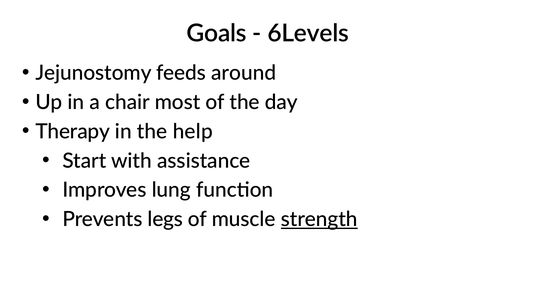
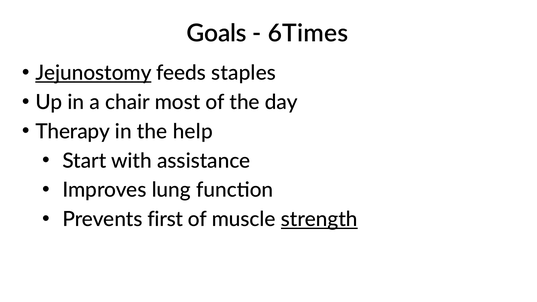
6Levels: 6Levels -> 6Times
Jejunostomy underline: none -> present
around: around -> staples
legs: legs -> first
